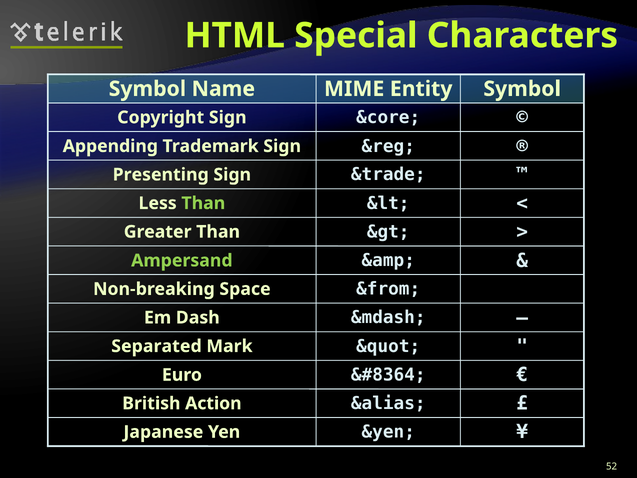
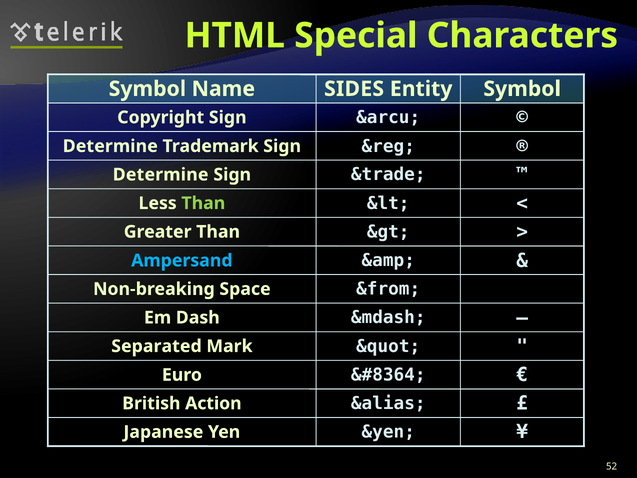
MIME: MIME -> SIDES
&core: &core -> &arcu
Appending at (110, 146): Appending -> Determine
Presenting at (161, 175): Presenting -> Determine
Ampersand colour: light green -> light blue
